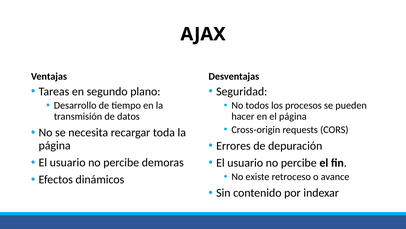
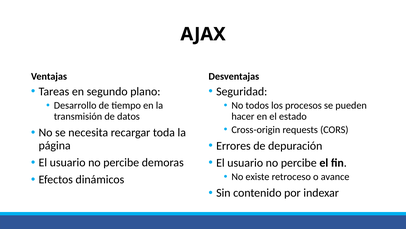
el página: página -> estado
